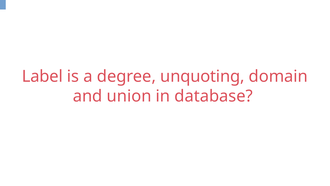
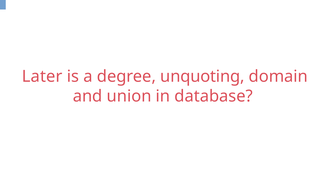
Label: Label -> Later
